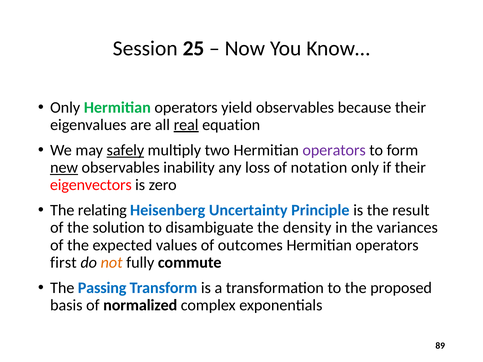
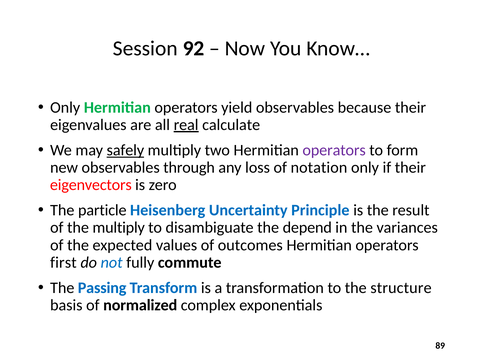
25: 25 -> 92
equation: equation -> calculate
new underline: present -> none
inability: inability -> through
relating: relating -> particle
the solution: solution -> multiply
density: density -> depend
not colour: orange -> blue
proposed: proposed -> structure
